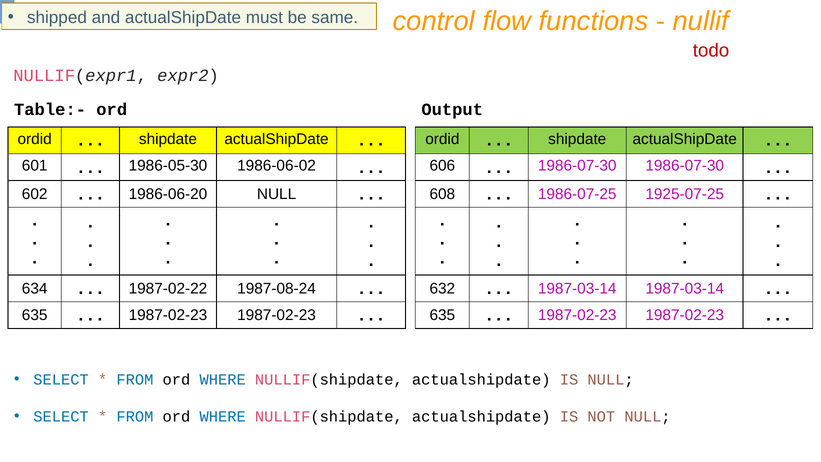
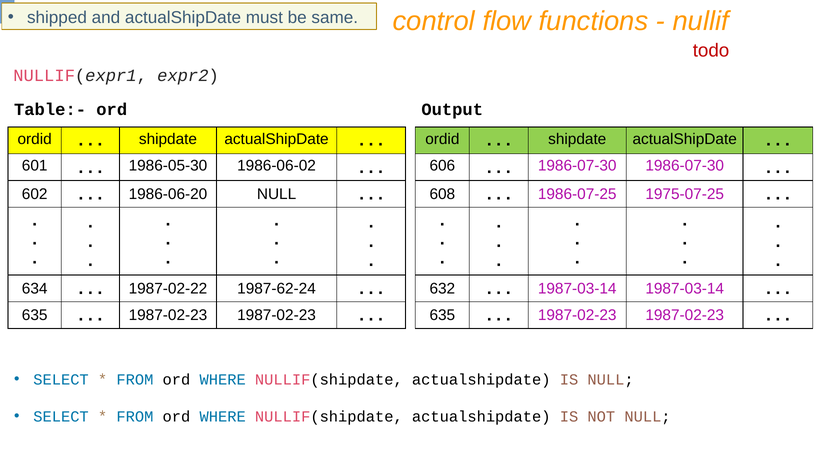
1925-07-25: 1925-07-25 -> 1975-07-25
1987-08-24: 1987-08-24 -> 1987-62-24
